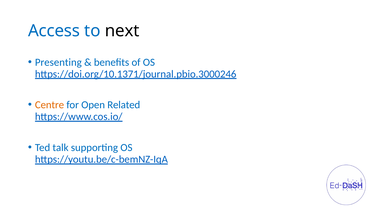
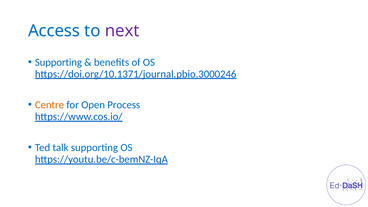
next colour: black -> purple
Presenting at (58, 62): Presenting -> Supporting
Related: Related -> Process
